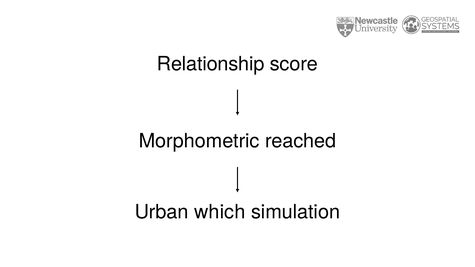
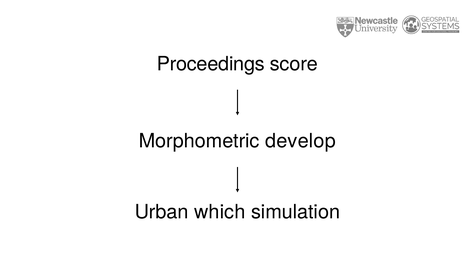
Relationship: Relationship -> Proceedings
reached: reached -> develop
